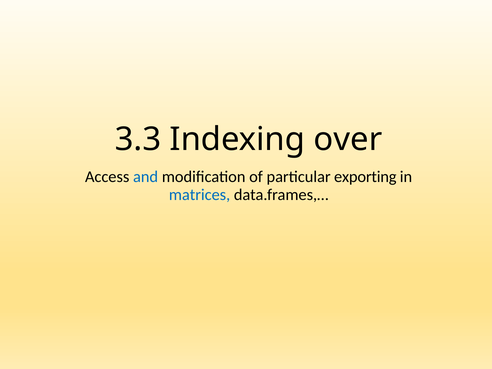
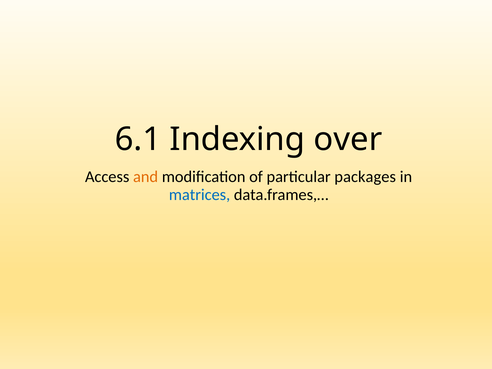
3.3: 3.3 -> 6.1
and colour: blue -> orange
exporting: exporting -> packages
